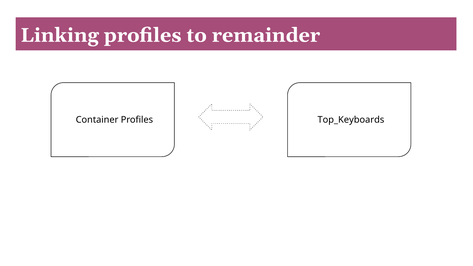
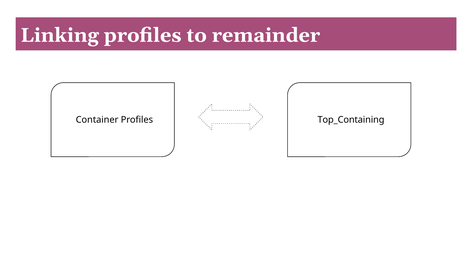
Top_Keyboards: Top_Keyboards -> Top_Containing
